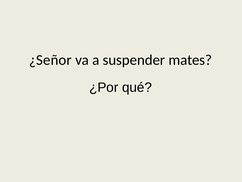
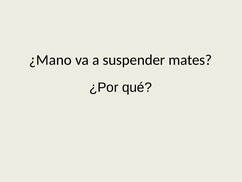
¿Señor: ¿Señor -> ¿Mano
